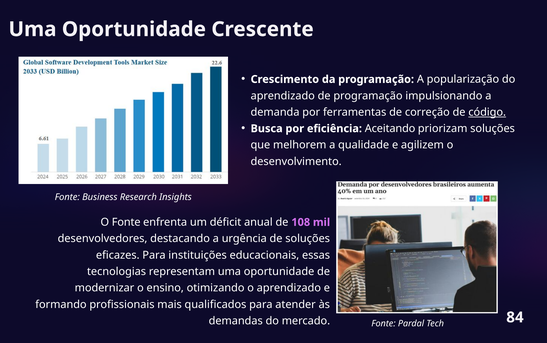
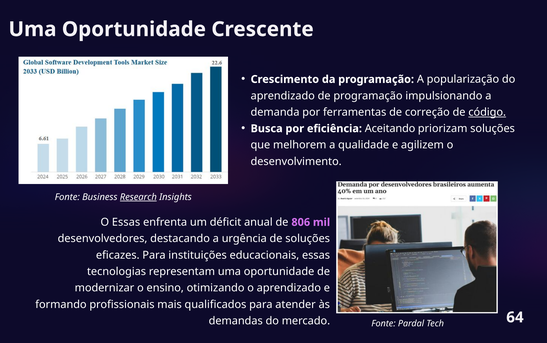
Research underline: none -> present
O Fonte: Fonte -> Essas
108: 108 -> 806
84: 84 -> 64
